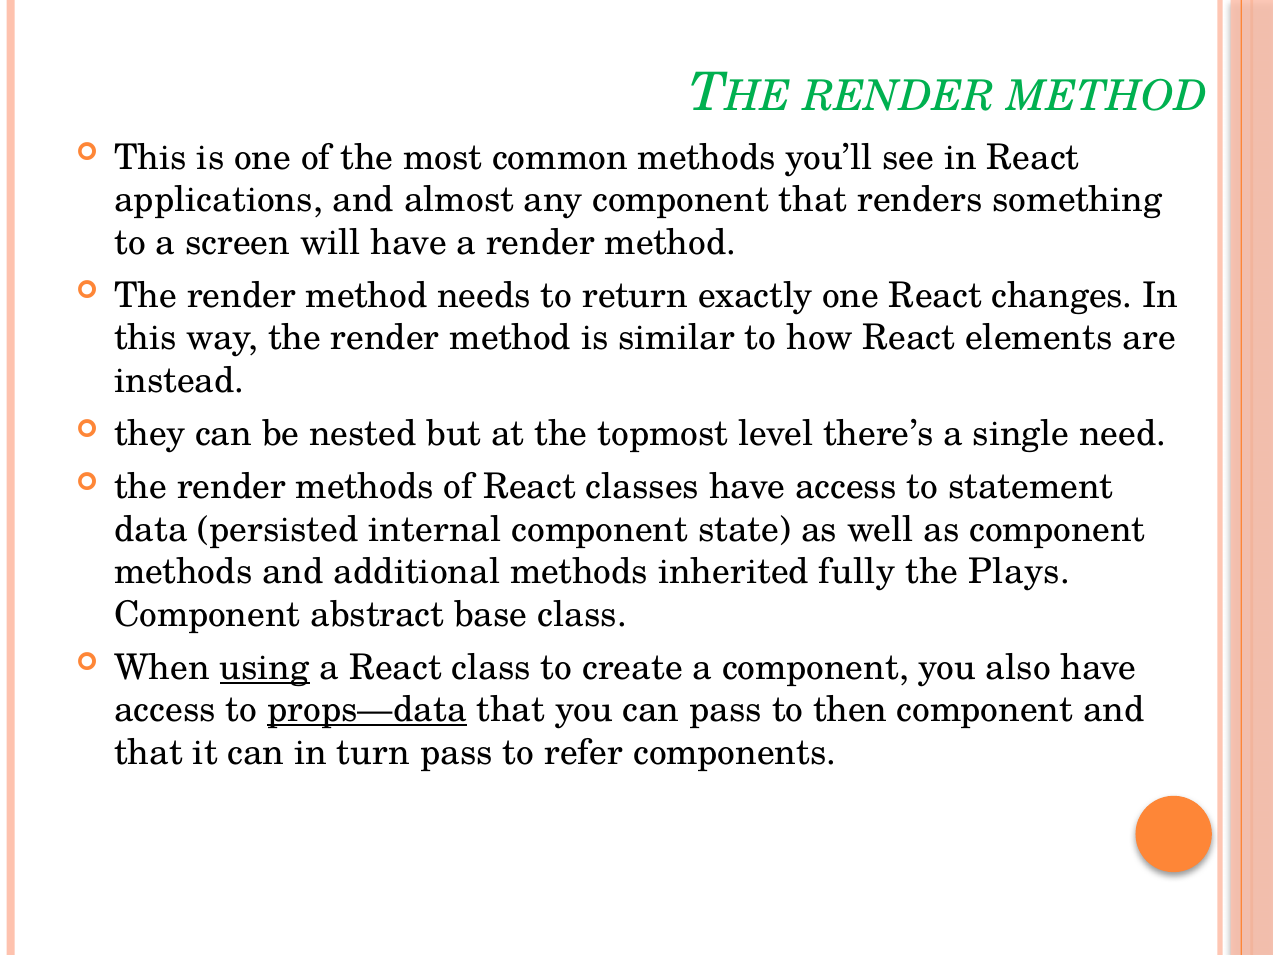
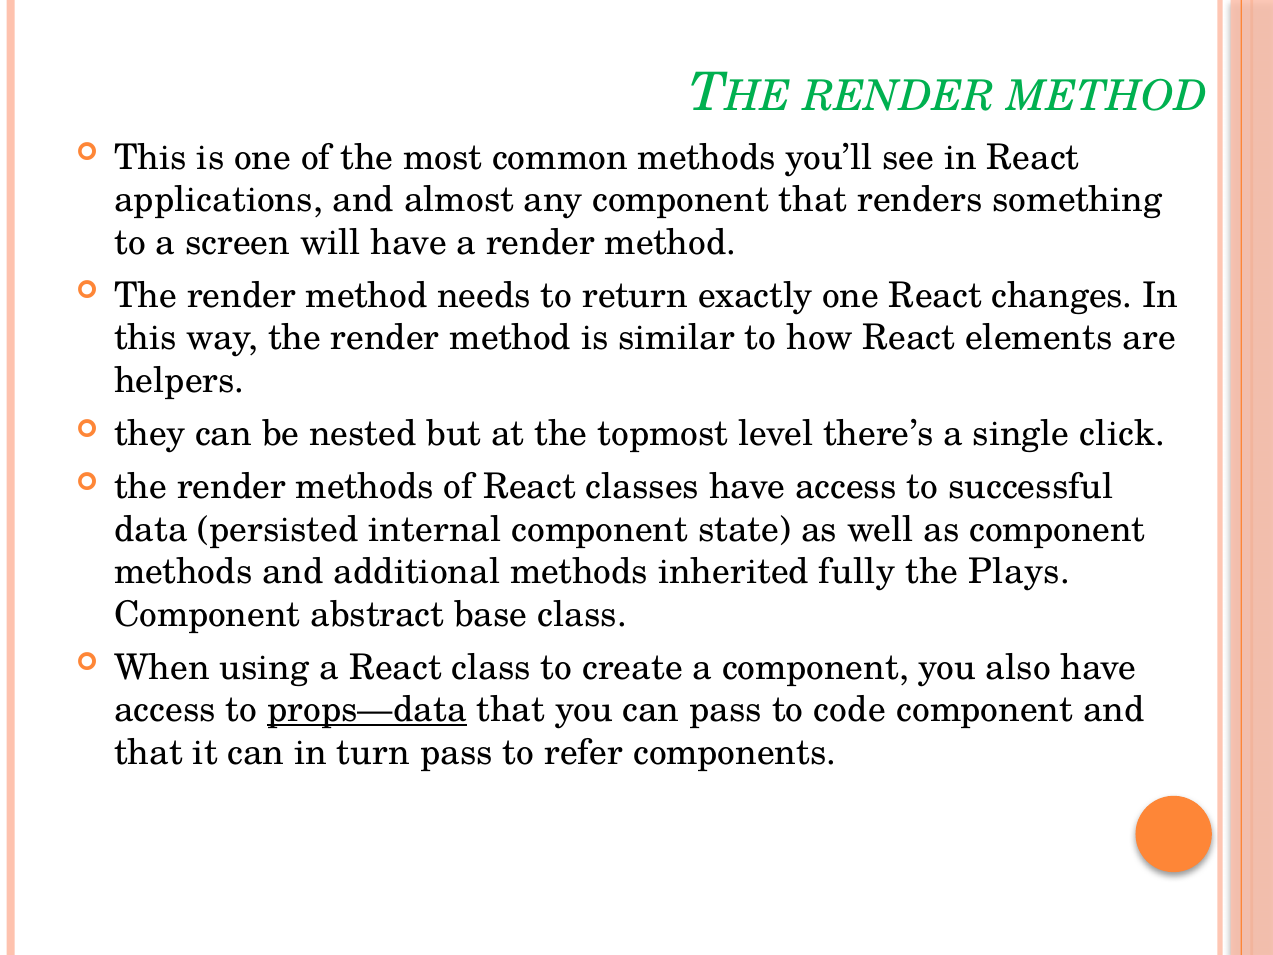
instead: instead -> helpers
need: need -> click
statement: statement -> successful
using underline: present -> none
then: then -> code
